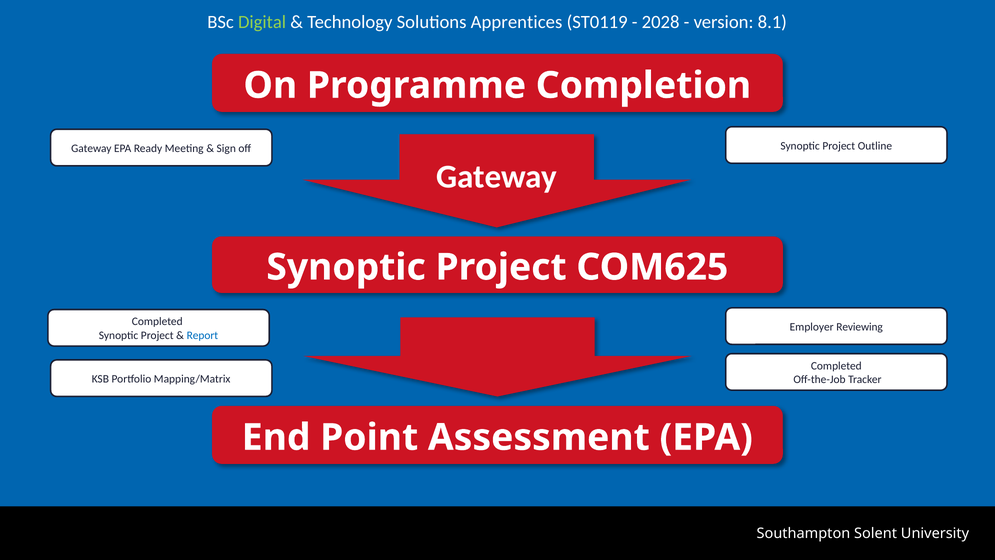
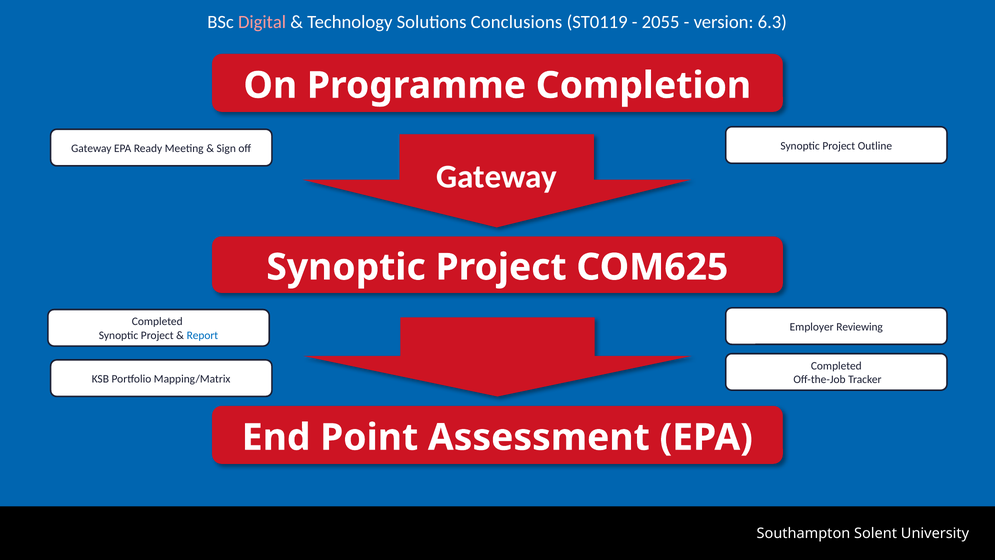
Digital colour: light green -> pink
Apprentices: Apprentices -> Conclusions
2028: 2028 -> 2055
8.1: 8.1 -> 6.3
